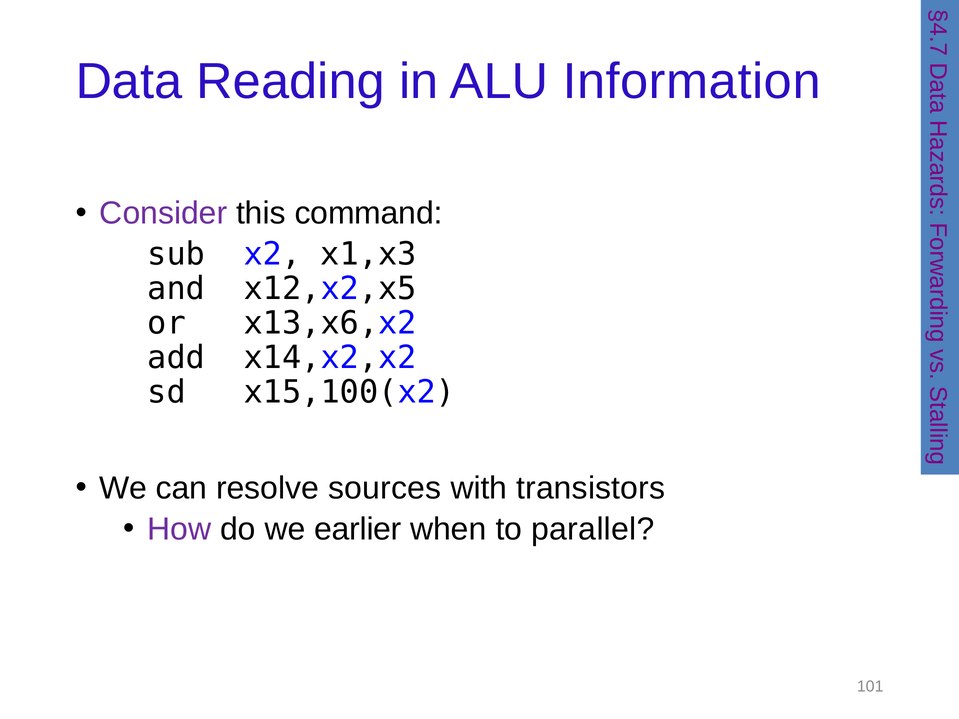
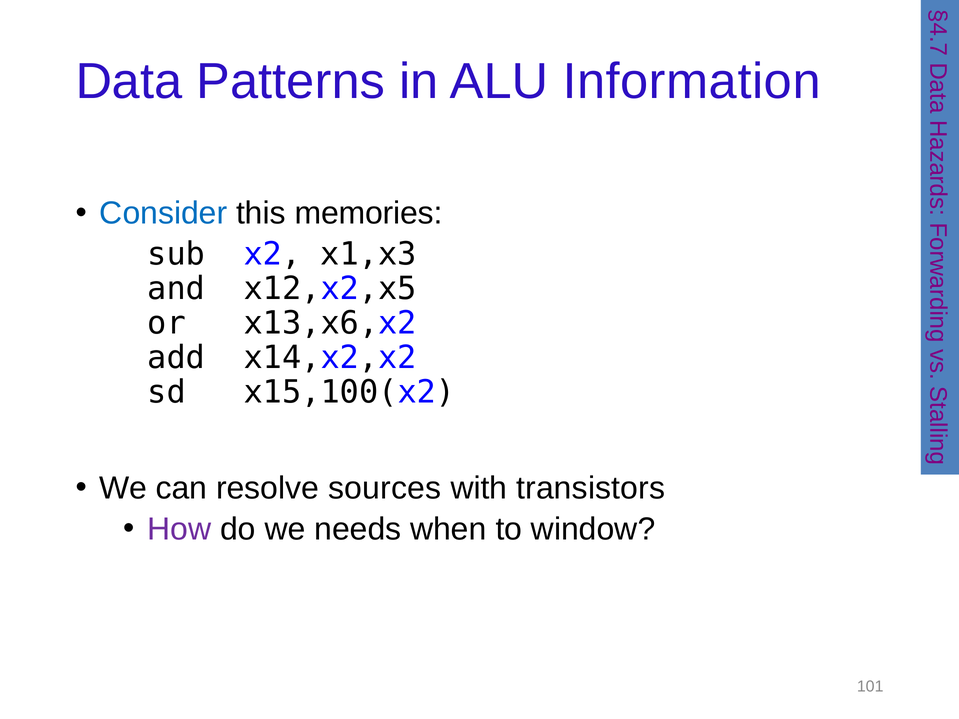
Reading: Reading -> Patterns
Consider colour: purple -> blue
command: command -> memories
earlier: earlier -> needs
parallel: parallel -> window
